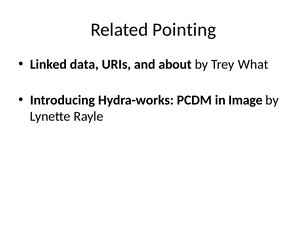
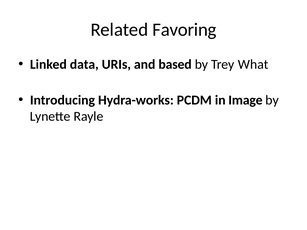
Pointing: Pointing -> Favoring
about: about -> based
